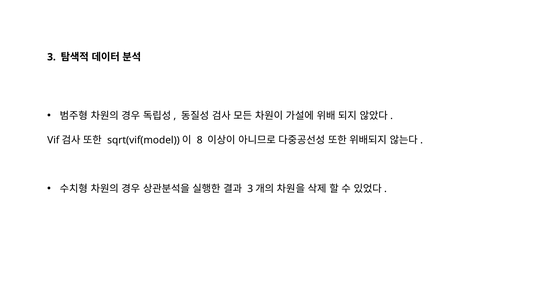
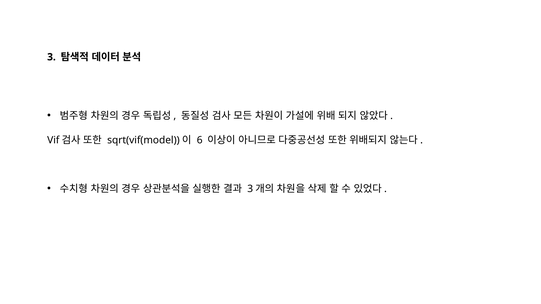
8: 8 -> 6
